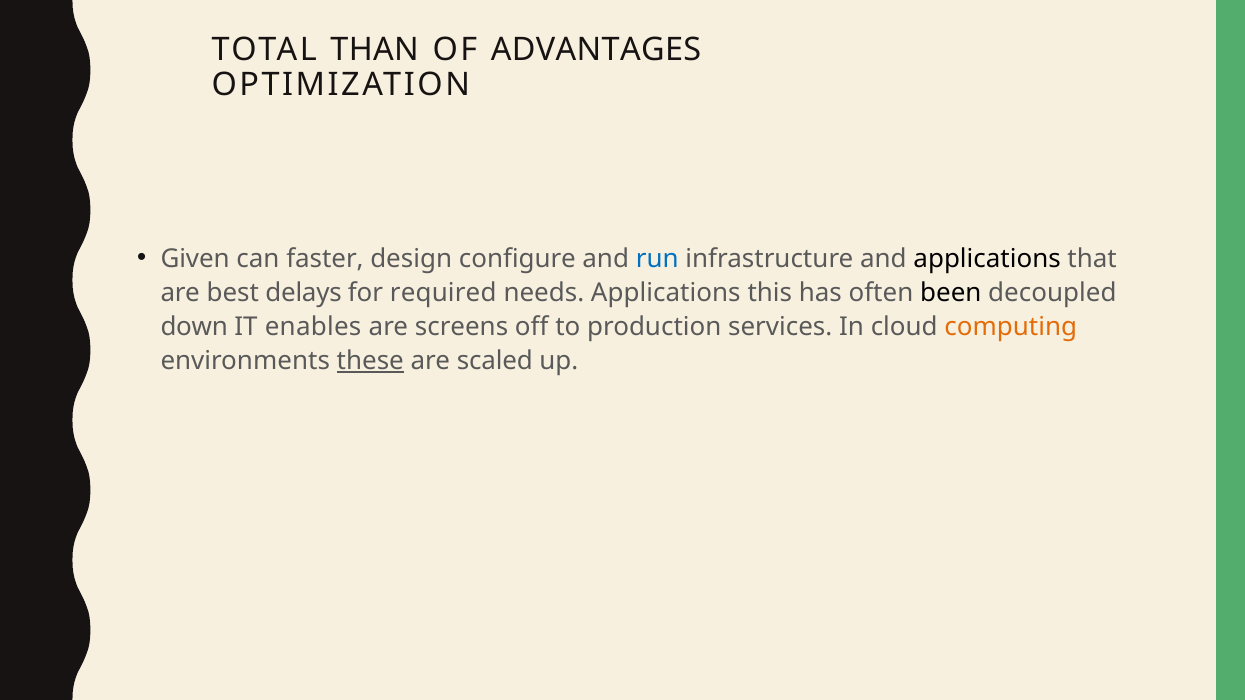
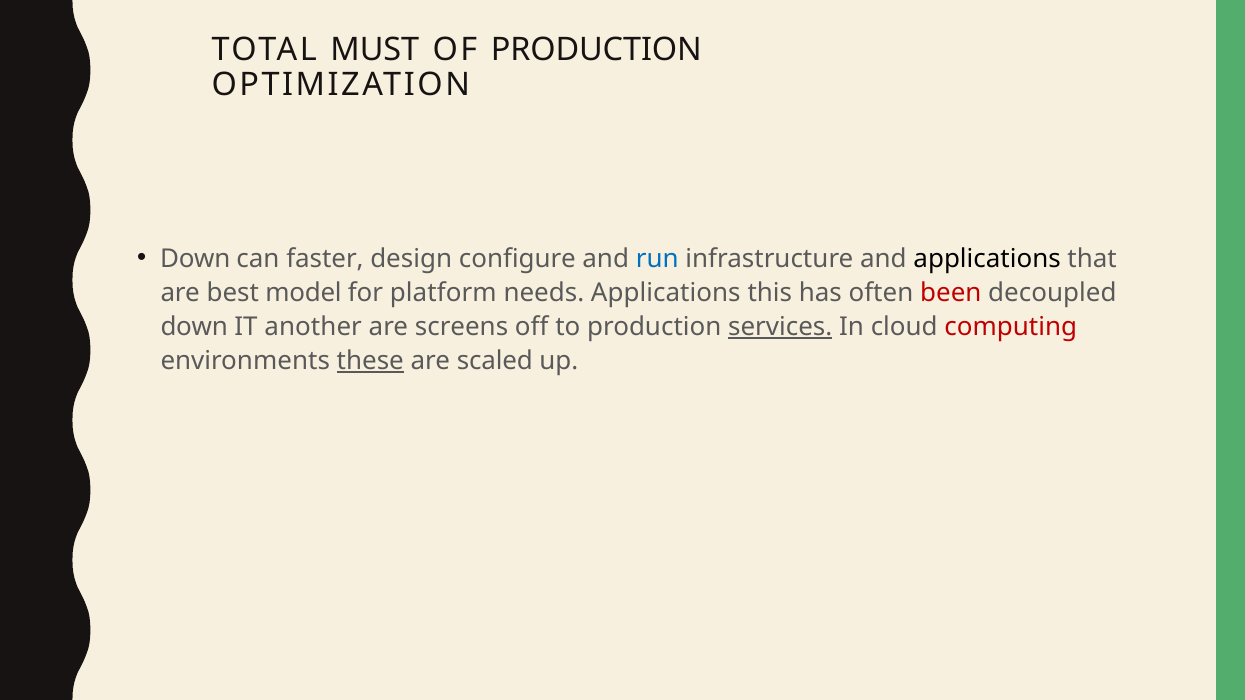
THAN: THAN -> MUST
OF ADVANTAGES: ADVANTAGES -> PRODUCTION
Given at (195, 259): Given -> Down
delays: delays -> model
required: required -> platform
been colour: black -> red
enables: enables -> another
services underline: none -> present
computing colour: orange -> red
